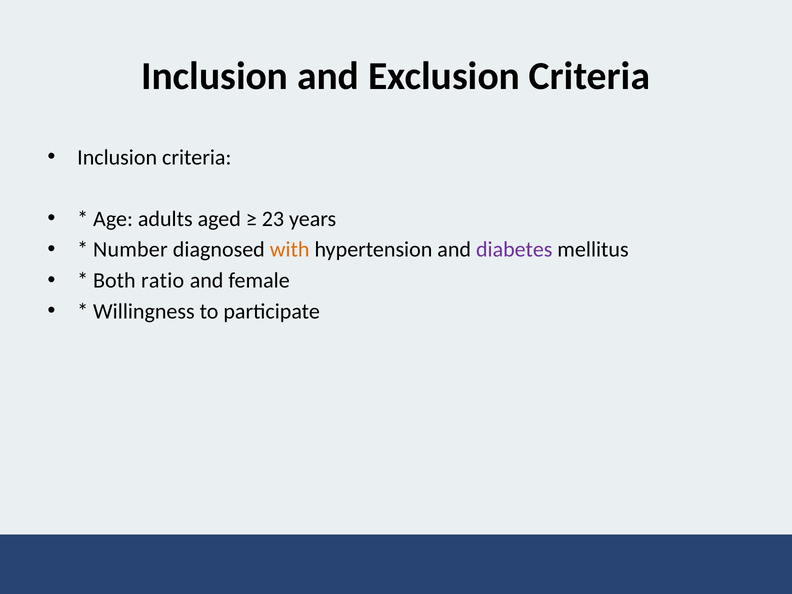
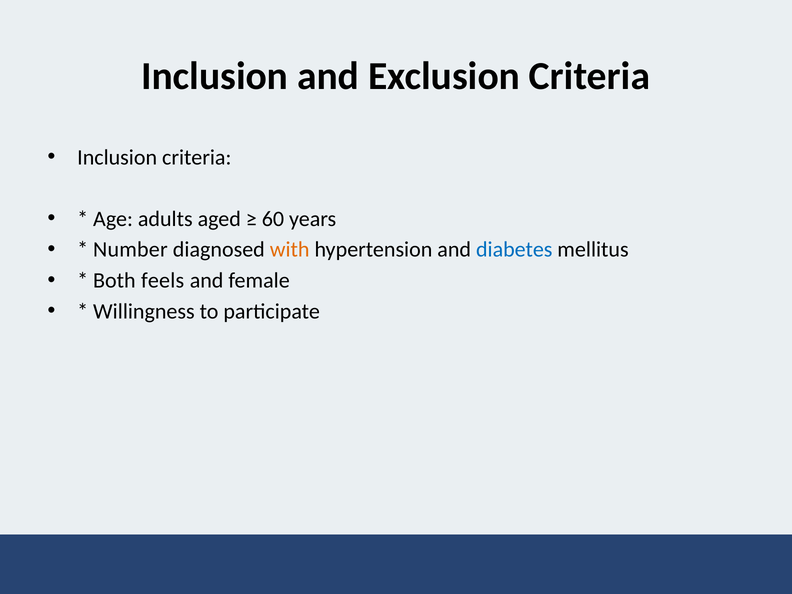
23: 23 -> 60
diabetes colour: purple -> blue
ratio: ratio -> feels
